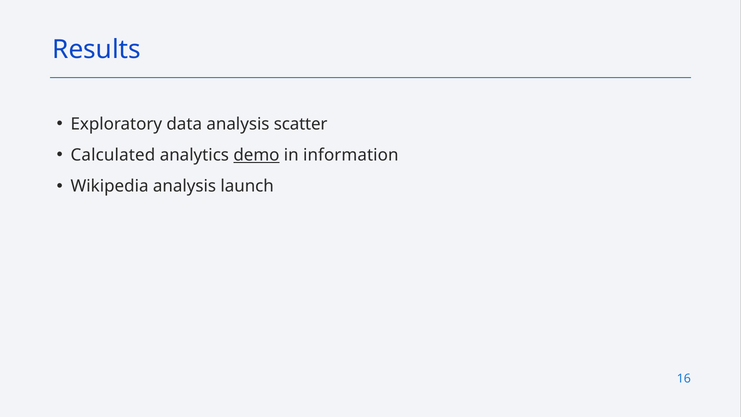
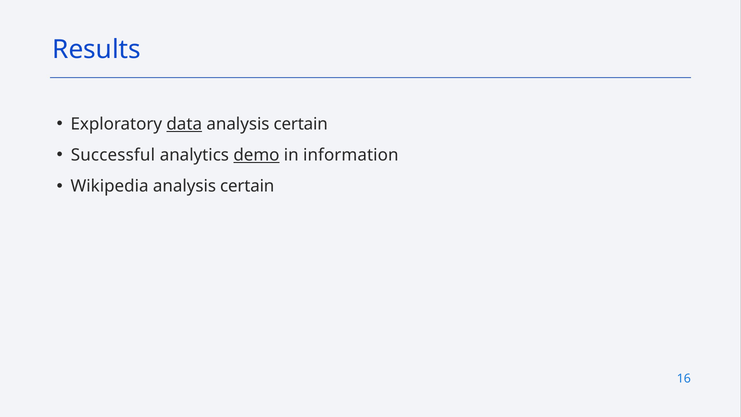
data underline: none -> present
scatter at (301, 124): scatter -> certain
Calculated: Calculated -> Successful
launch at (247, 186): launch -> certain
